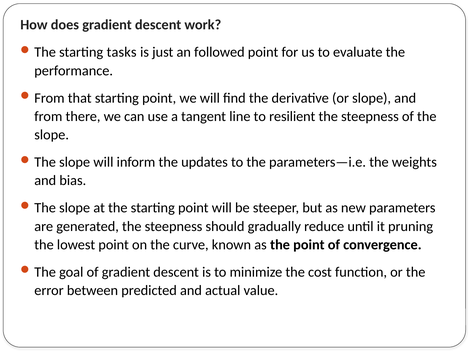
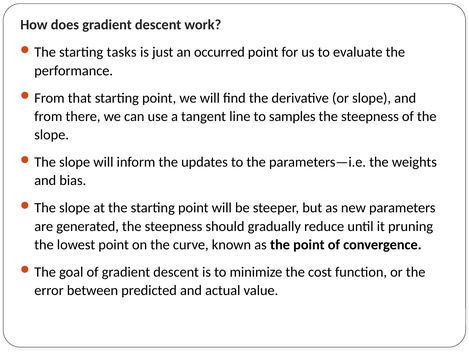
followed: followed -> occurred
resilient: resilient -> samples
